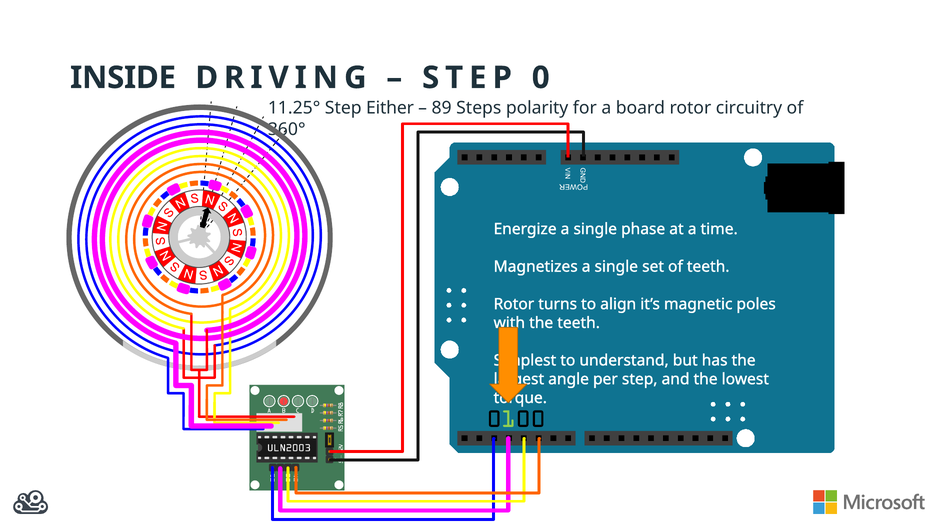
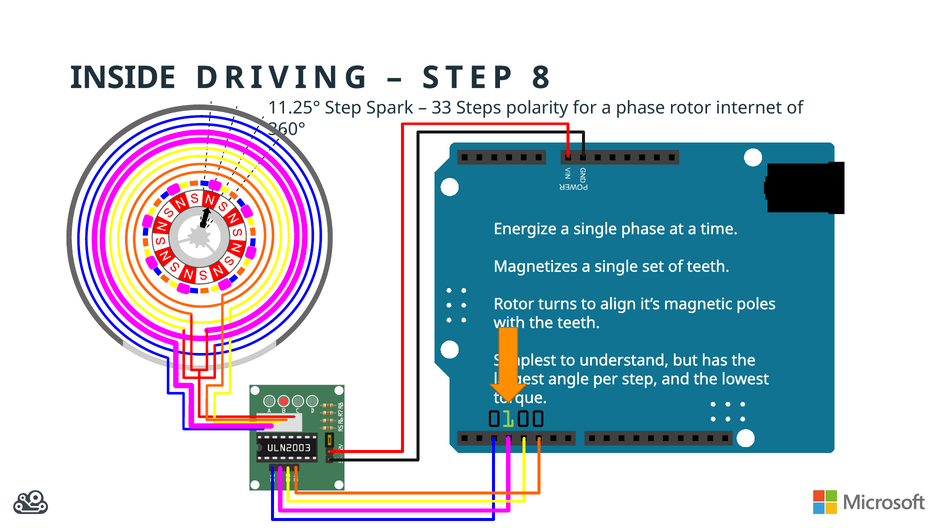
0: 0 -> 8
Either: Either -> Spark
89: 89 -> 33
a board: board -> phase
circuitry: circuitry -> internet
